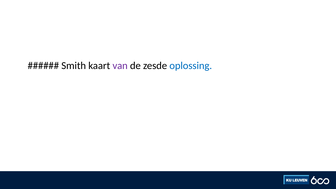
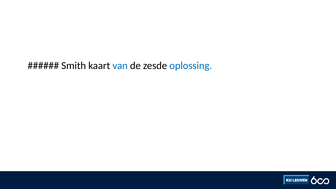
van colour: purple -> blue
